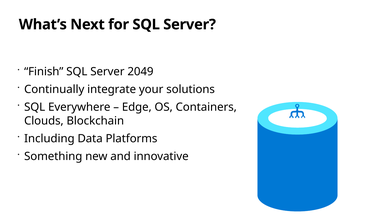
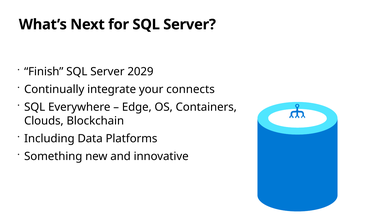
2049: 2049 -> 2029
solutions: solutions -> connects
